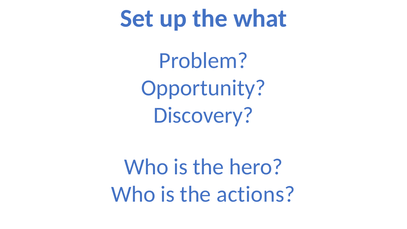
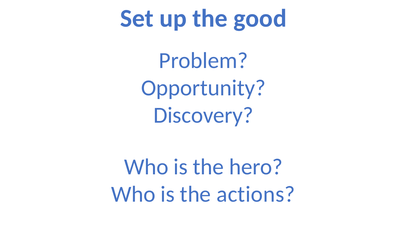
what: what -> good
